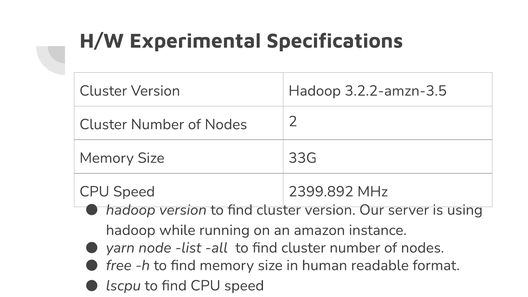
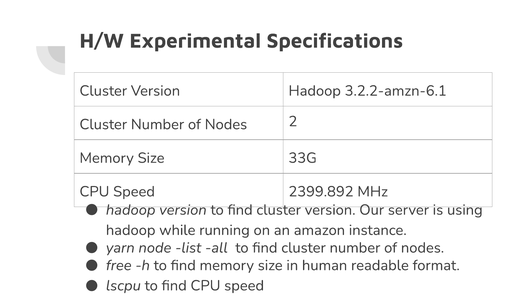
3.2.2-amzn-3.5: 3.2.2-amzn-3.5 -> 3.2.2-amzn-6.1
